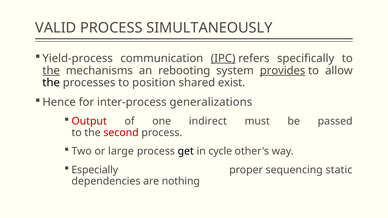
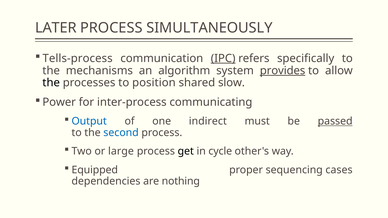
VALID: VALID -> LATER
Yield-process: Yield-process -> Tells-process
the at (51, 71) underline: present -> none
rebooting: rebooting -> algorithm
exist: exist -> slow
Hence: Hence -> Power
generalizations: generalizations -> communicating
Output colour: red -> blue
passed underline: none -> present
second colour: red -> blue
Especially: Especially -> Equipped
static: static -> cases
